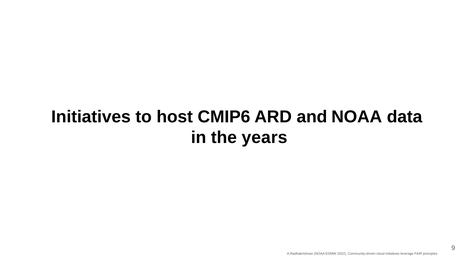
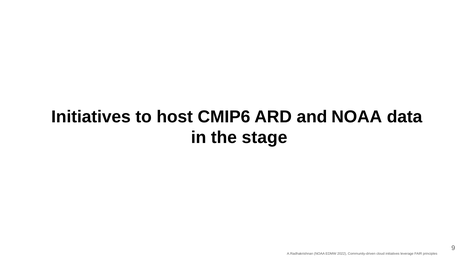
years: years -> stage
